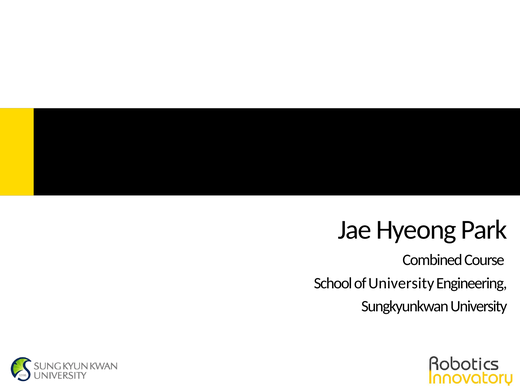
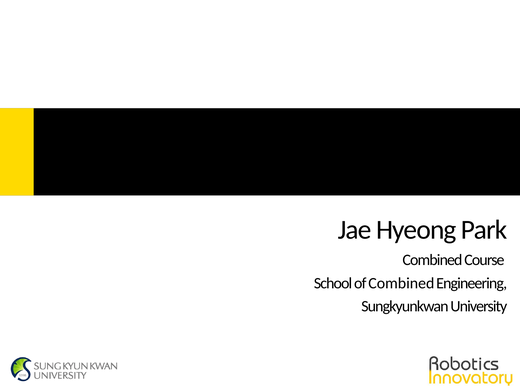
of University: University -> Combined
